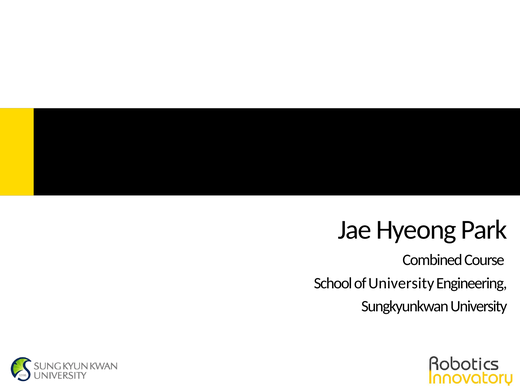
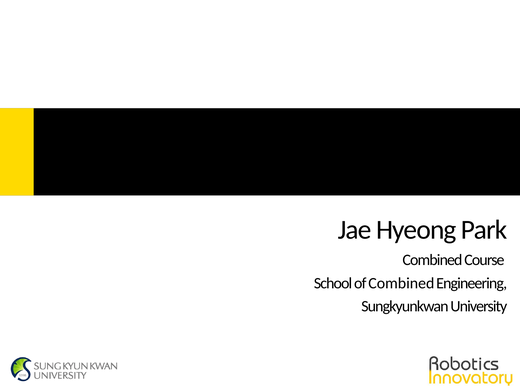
of University: University -> Combined
